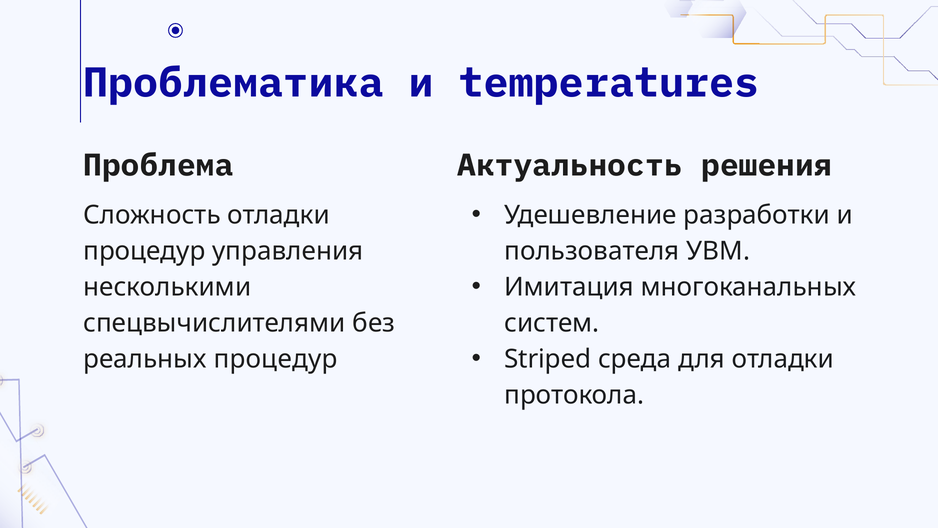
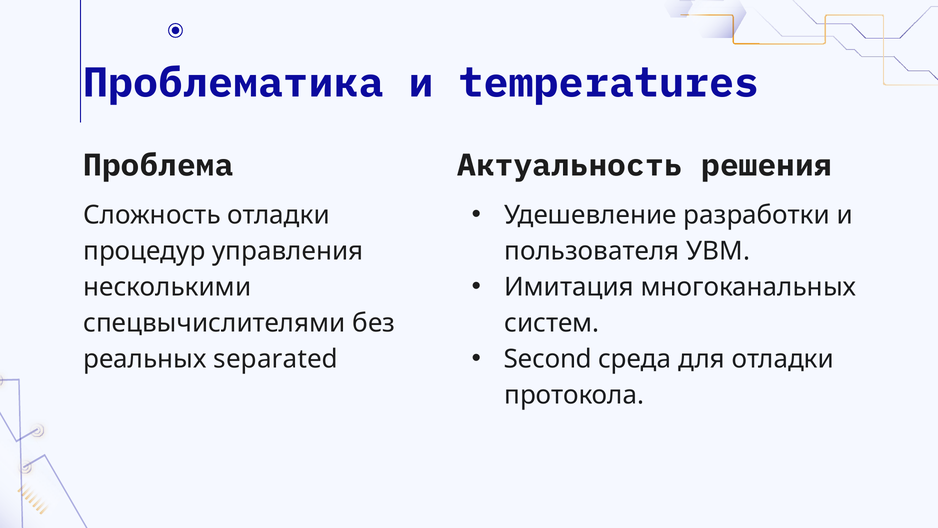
Striped: Striped -> Second
реальных процедур: процедур -> separated
